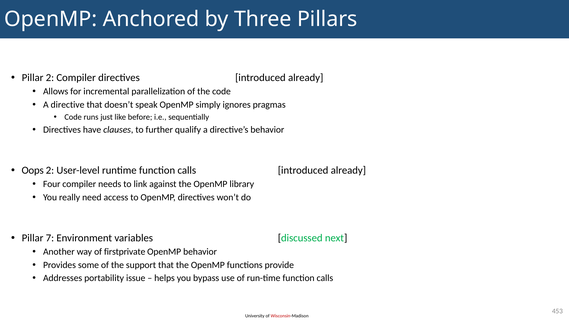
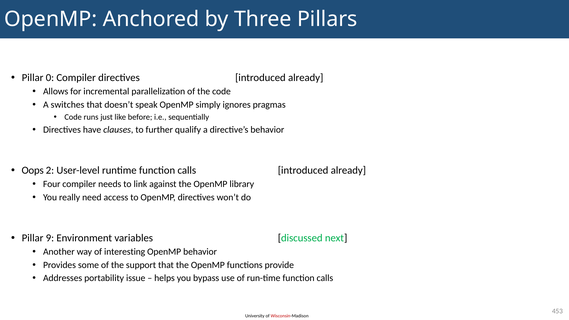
Pillar 2: 2 -> 0
directive: directive -> switches
7: 7 -> 9
firstprivate: firstprivate -> interesting
